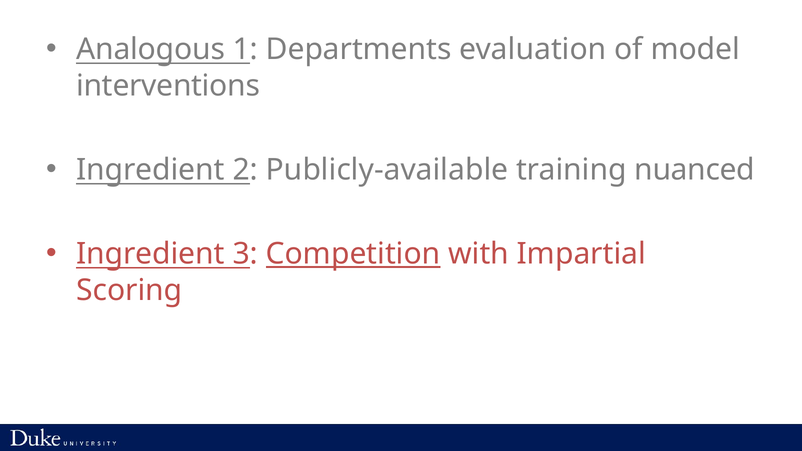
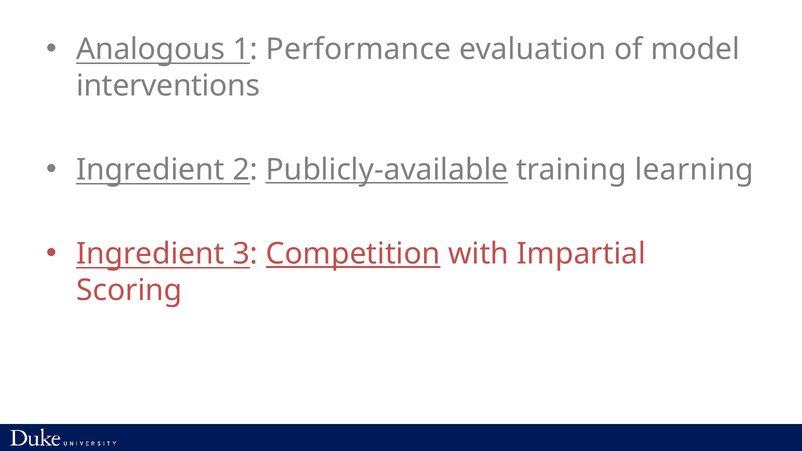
Departments: Departments -> Performance
Publicly-available underline: none -> present
nuanced: nuanced -> learning
